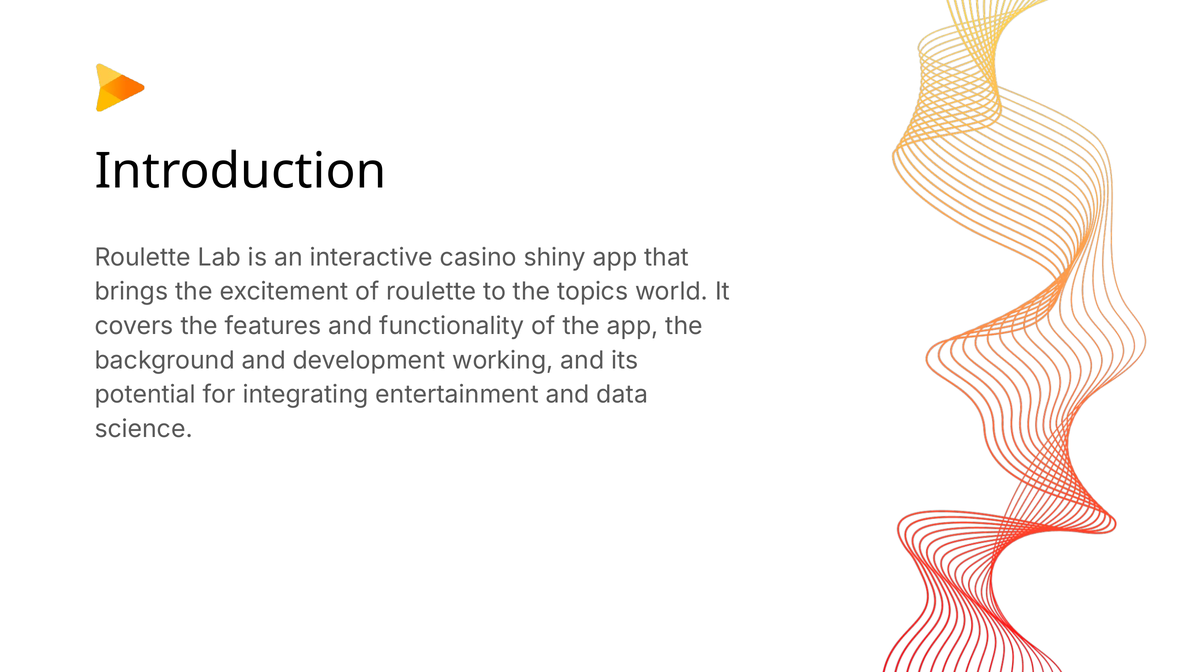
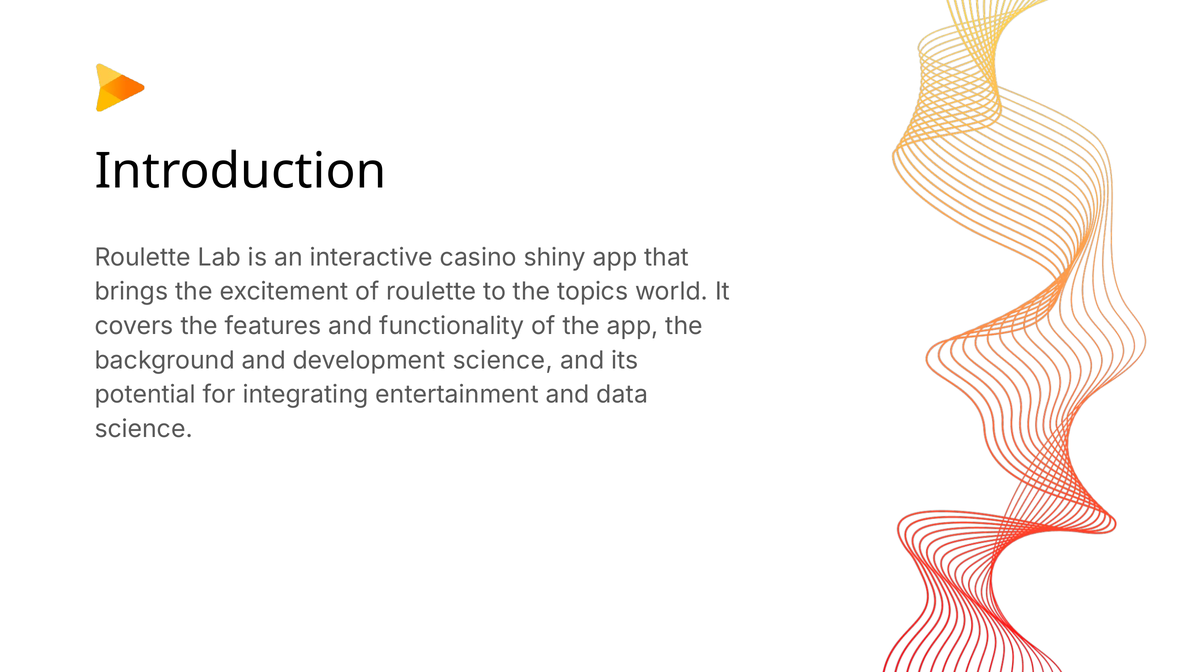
development working: working -> science
